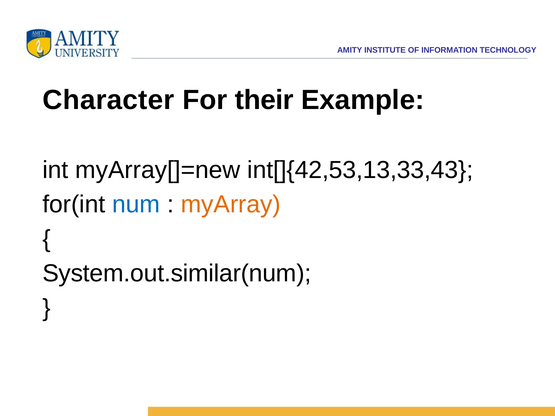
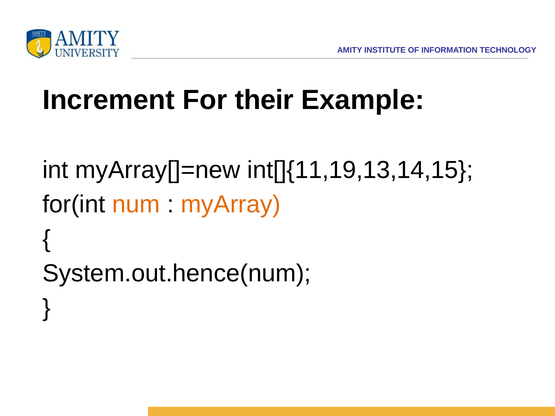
Character: Character -> Increment
int[]{42,53,13,33,43: int[]{42,53,13,33,43 -> int[]{11,19,13,14,15
num colour: blue -> orange
System.out.similar(num: System.out.similar(num -> System.out.hence(num
